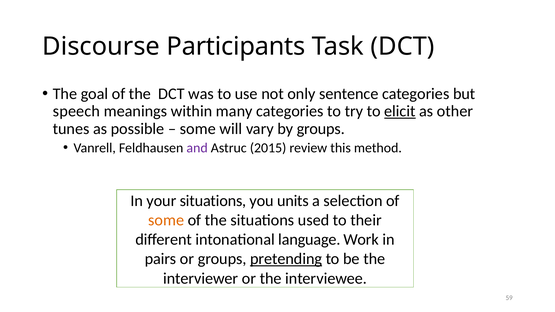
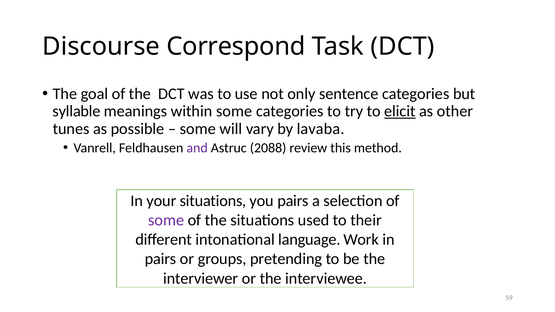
Participants: Participants -> Correspond
speech: speech -> syllable
within many: many -> some
by groups: groups -> lavaba
2015: 2015 -> 2088
you units: units -> pairs
some at (166, 220) colour: orange -> purple
pretending underline: present -> none
